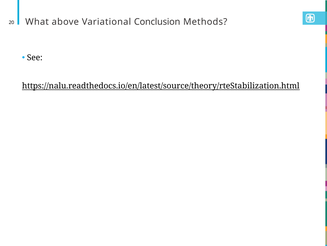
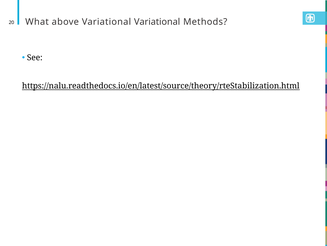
Variational Conclusion: Conclusion -> Variational
